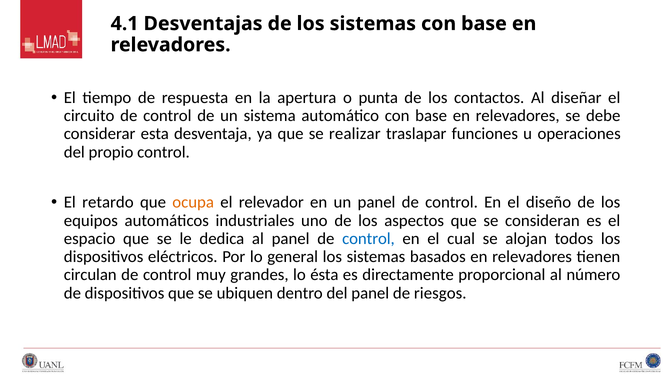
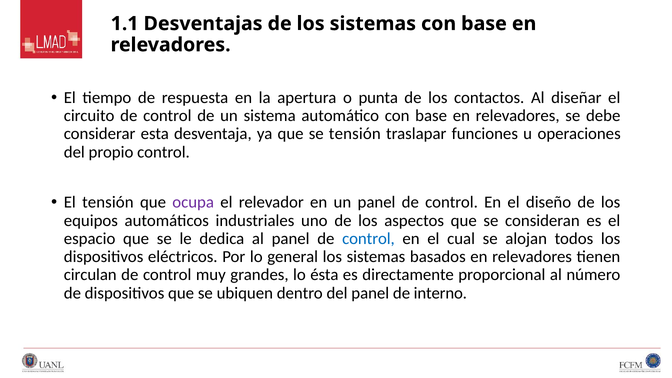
4.1: 4.1 -> 1.1
se realizar: realizar -> tensión
El retardo: retardo -> tensión
ocupa colour: orange -> purple
riesgos: riesgos -> interno
